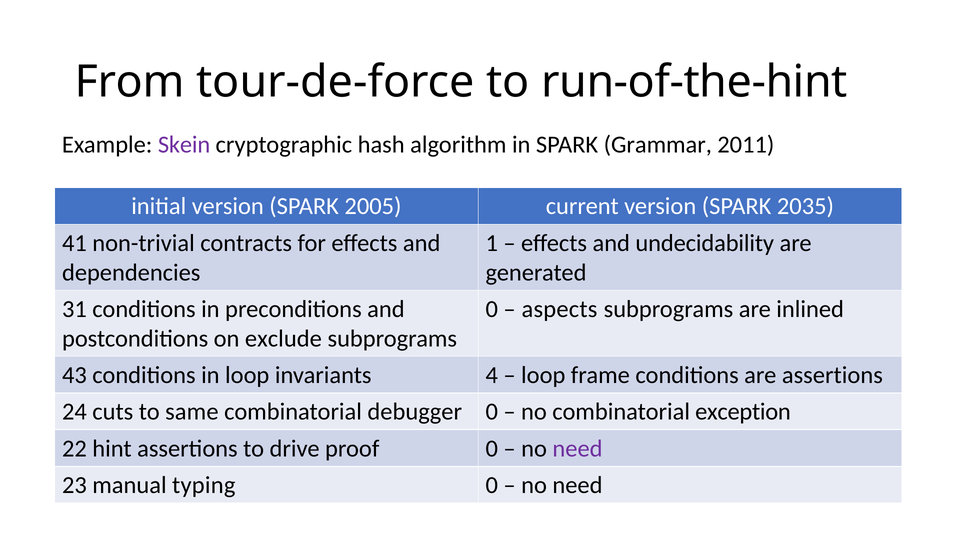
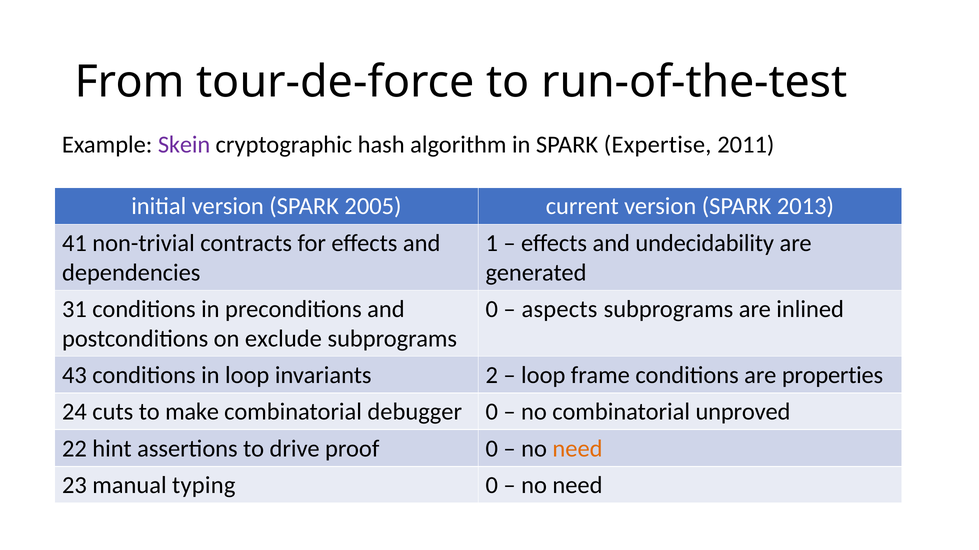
run-of-the-hint: run-of-the-hint -> run-of-the-test
Grammar: Grammar -> Expertise
2035: 2035 -> 2013
4: 4 -> 2
are assertions: assertions -> properties
same: same -> make
exception: exception -> unproved
need at (578, 449) colour: purple -> orange
